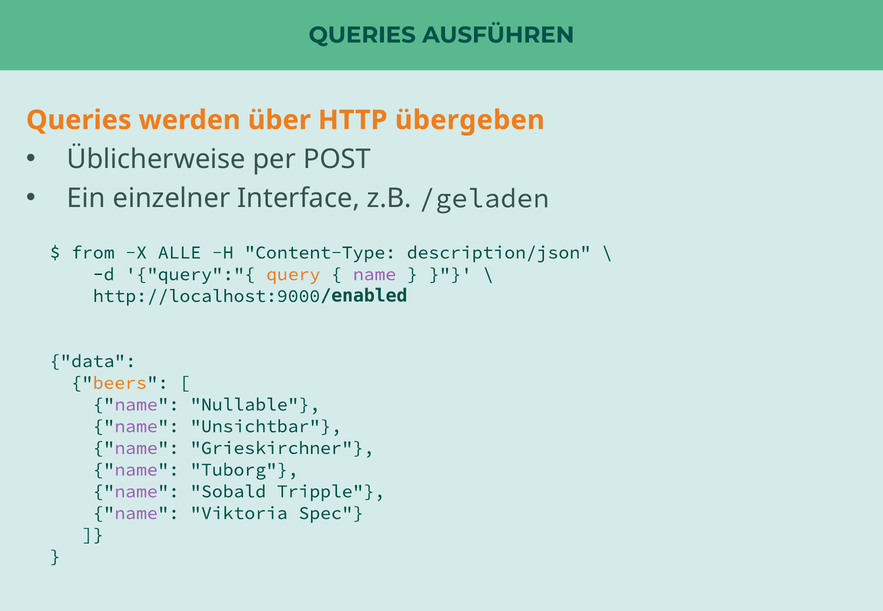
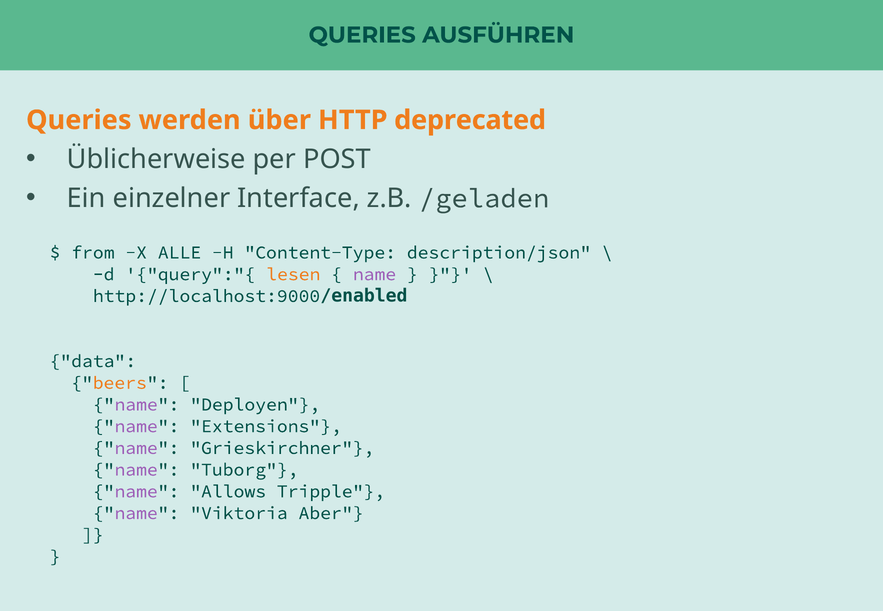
übergeben: übergeben -> deprecated
query: query -> lesen
Nullable: Nullable -> Deployen
Unsichtbar: Unsichtbar -> Extensions
Sobald: Sobald -> Allows
Spec: Spec -> Aber
